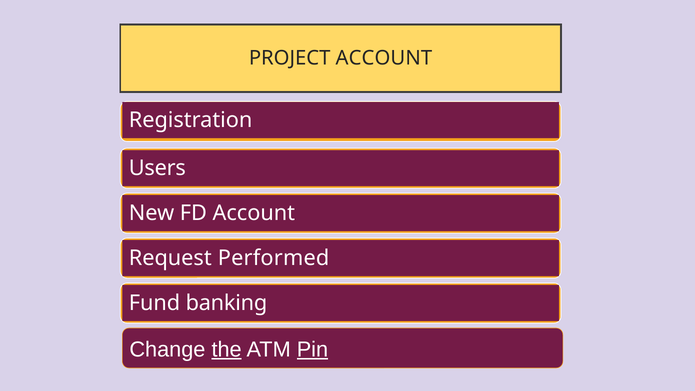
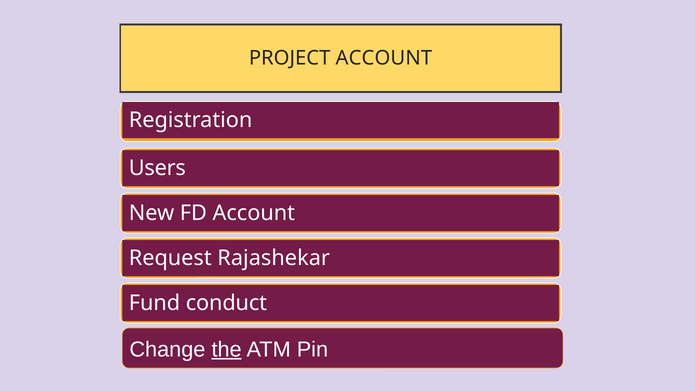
Performed: Performed -> Rajashekar
banking: banking -> conduct
Pin underline: present -> none
